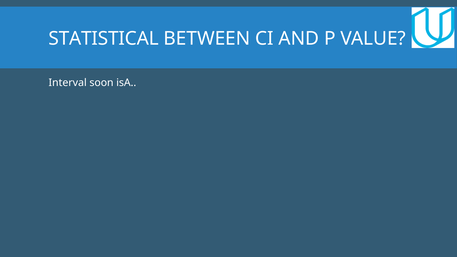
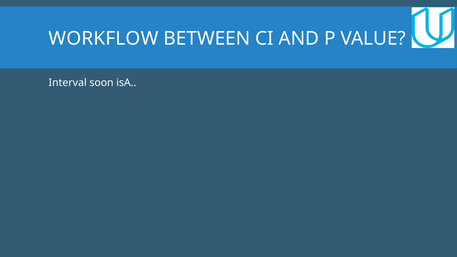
STATISTICAL: STATISTICAL -> WORKFLOW
